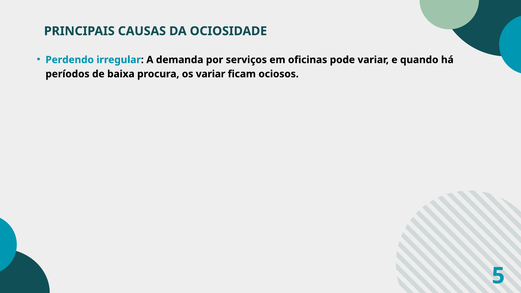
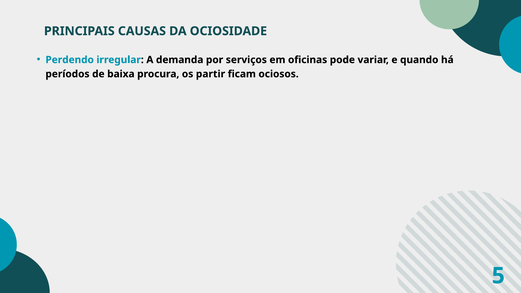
os variar: variar -> partir
